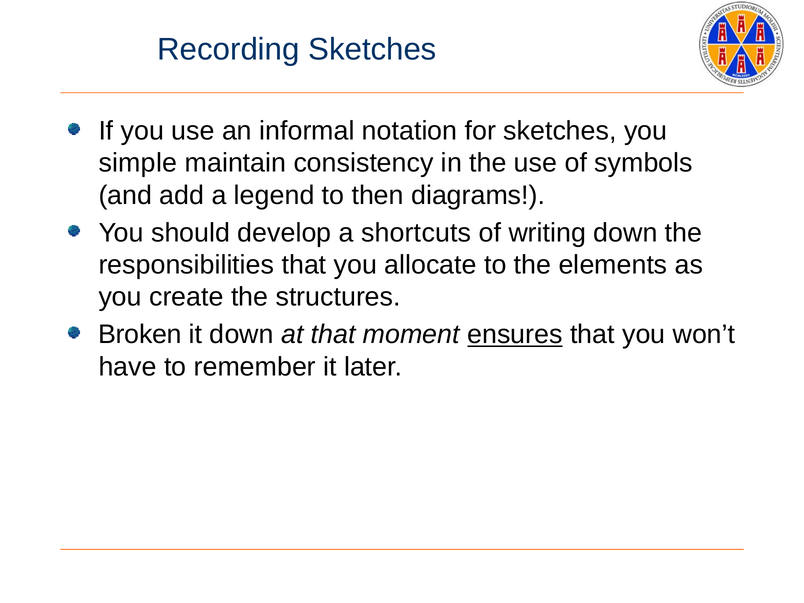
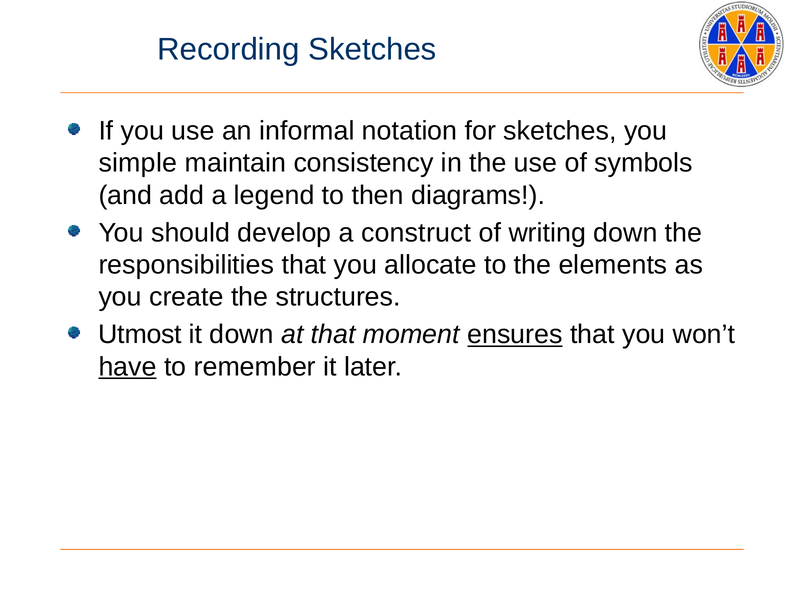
shortcuts: shortcuts -> construct
Broken: Broken -> Utmost
have underline: none -> present
